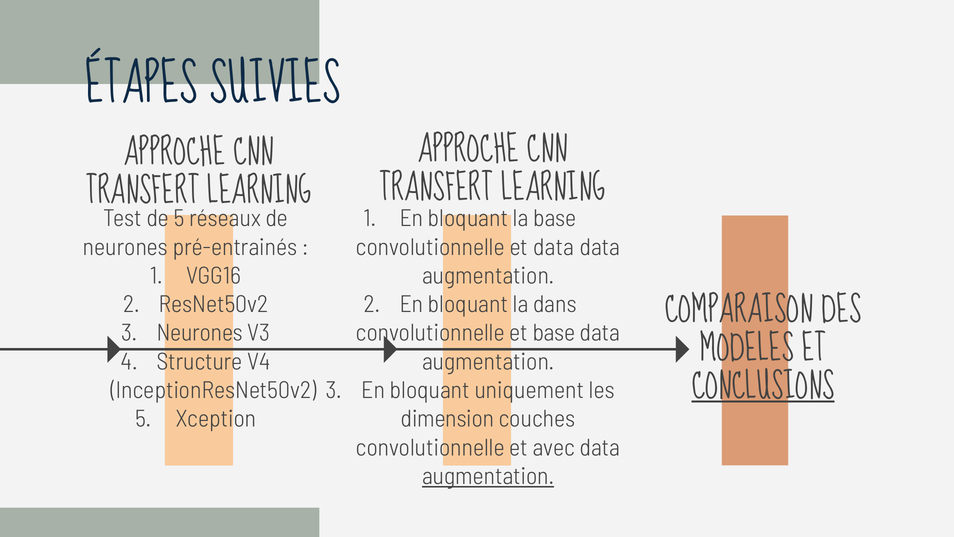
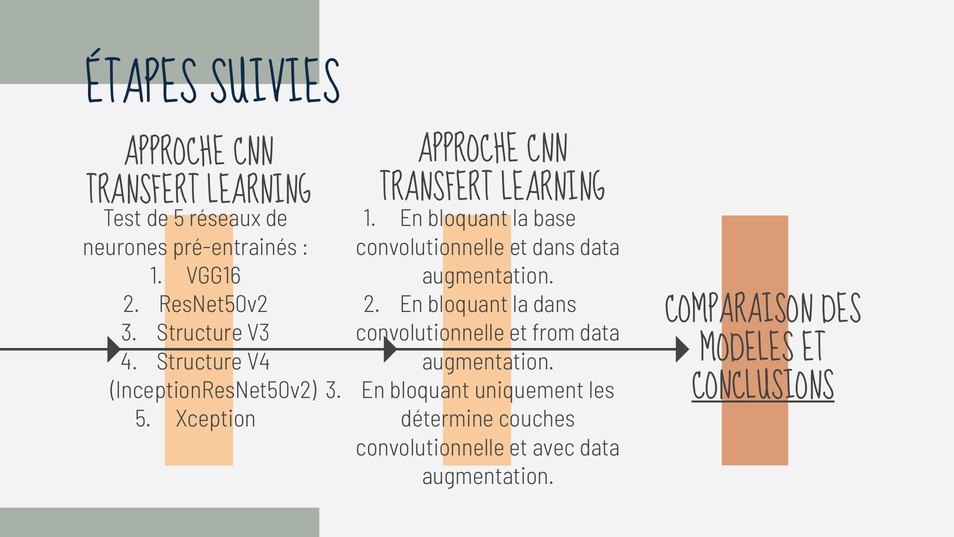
et data: data -> dans
Neurones at (200, 333): Neurones -> Structure
et base: base -> from
dimension: dimension -> détermine
augmentation at (488, 476) underline: present -> none
